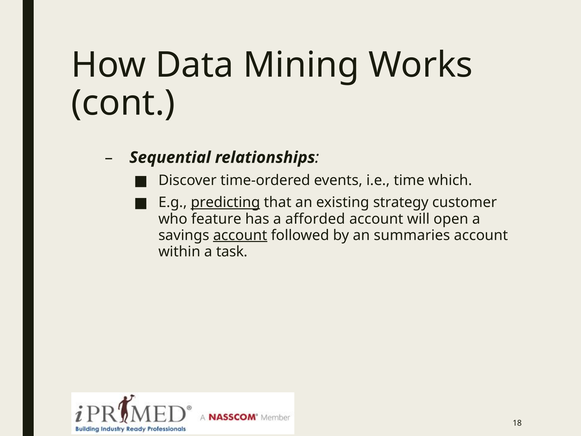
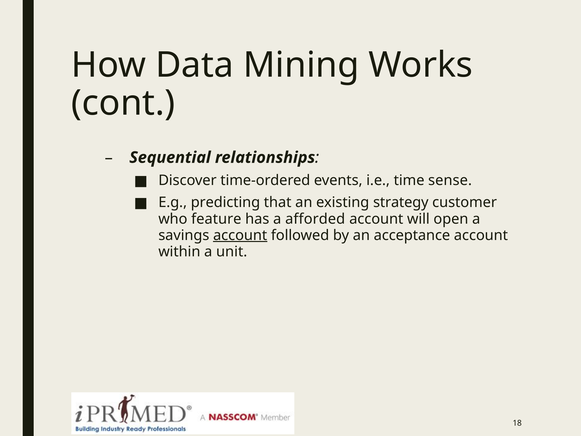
which: which -> sense
predicting underline: present -> none
summaries: summaries -> acceptance
task: task -> unit
